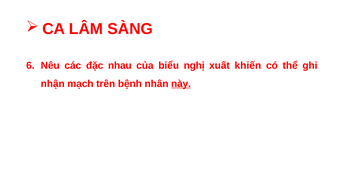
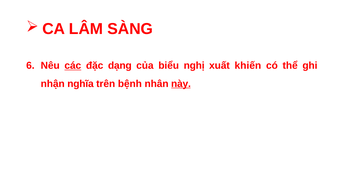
các underline: none -> present
nhau: nhau -> dạng
mạch: mạch -> nghĩa
